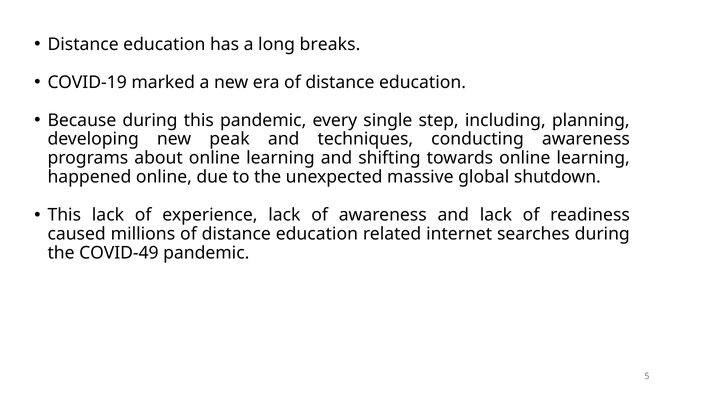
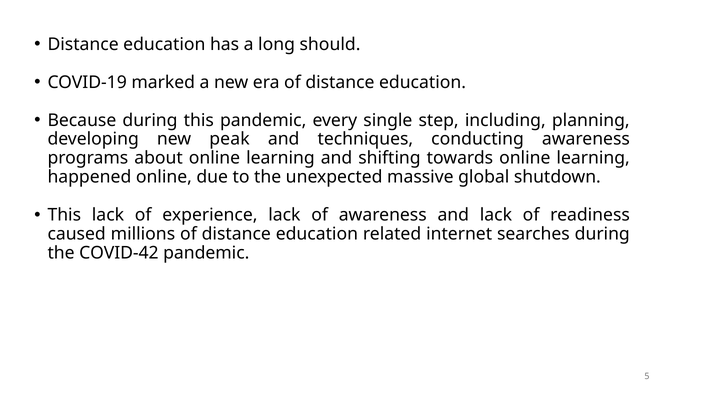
breaks: breaks -> should
COVID-49: COVID-49 -> COVID-42
